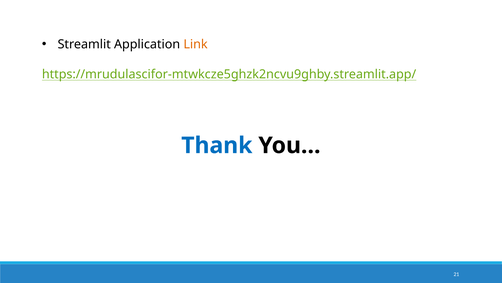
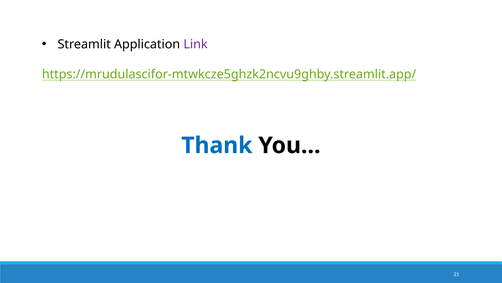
Link colour: orange -> purple
